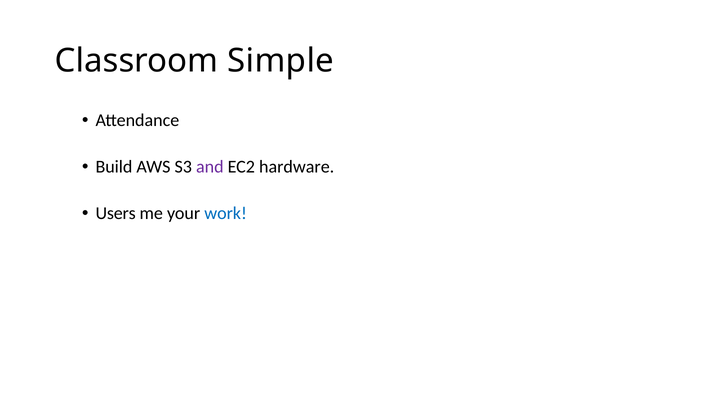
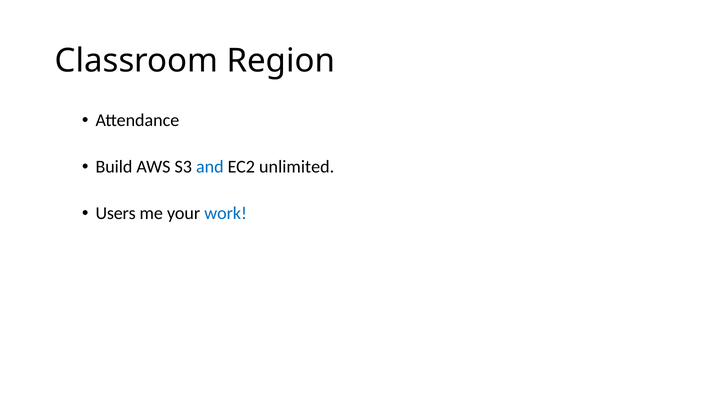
Simple: Simple -> Region
and colour: purple -> blue
hardware: hardware -> unlimited
